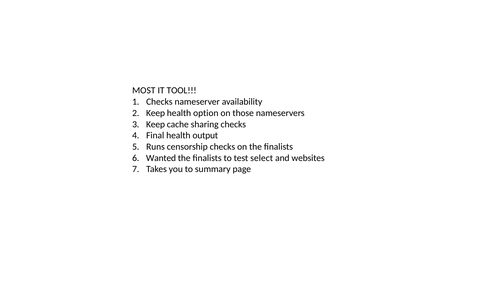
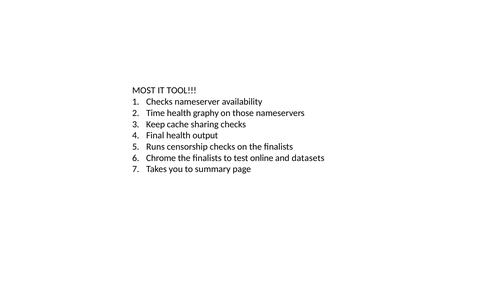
Keep at (156, 113): Keep -> Time
option: option -> graphy
Wanted: Wanted -> Chrome
select: select -> online
websites: websites -> datasets
